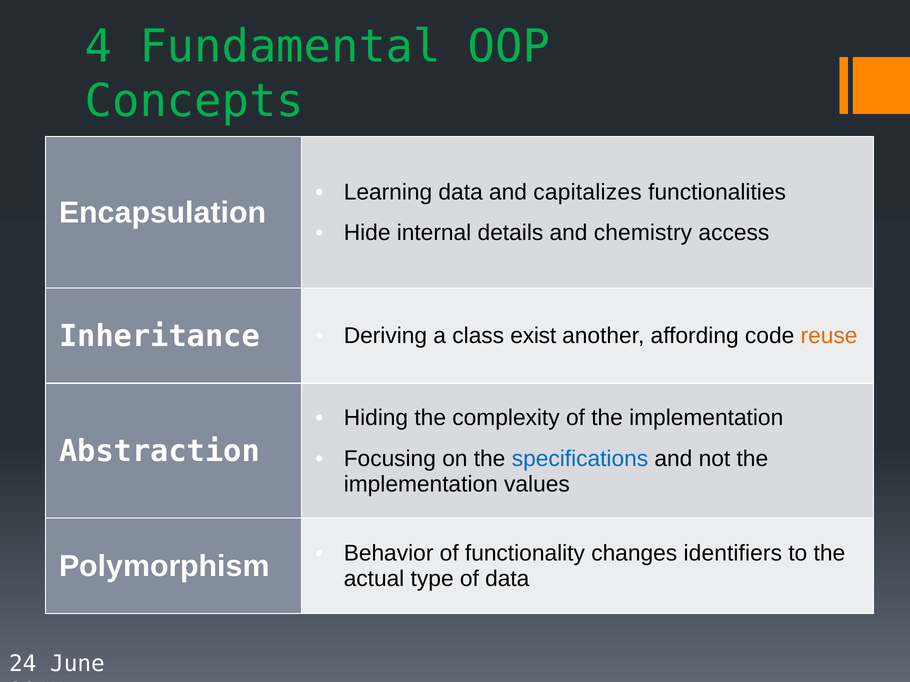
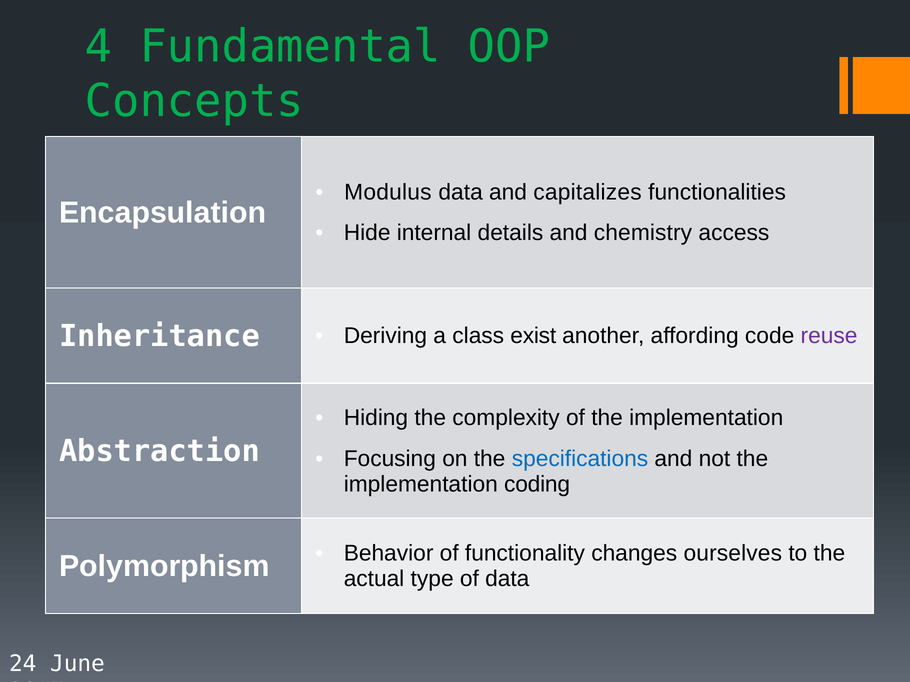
Learning: Learning -> Modulus
reuse colour: orange -> purple
values: values -> coding
identifiers: identifiers -> ourselves
